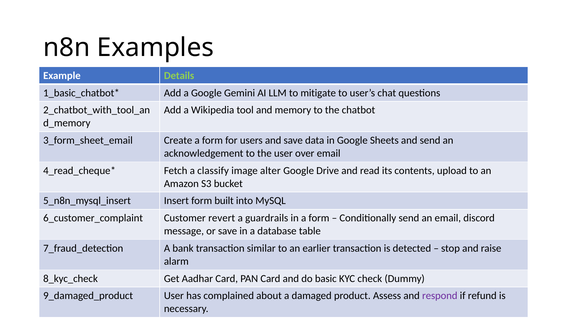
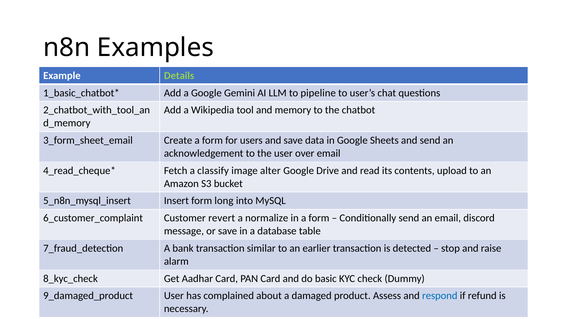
mitigate: mitigate -> pipeline
built: built -> long
guardrails: guardrails -> normalize
respond colour: purple -> blue
